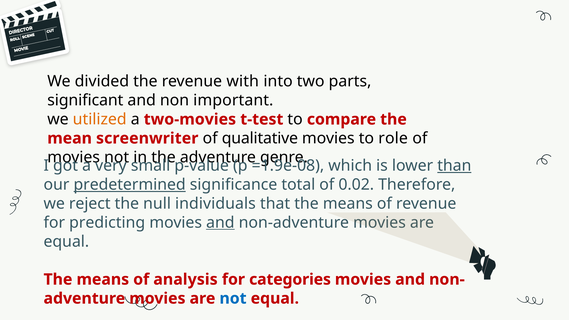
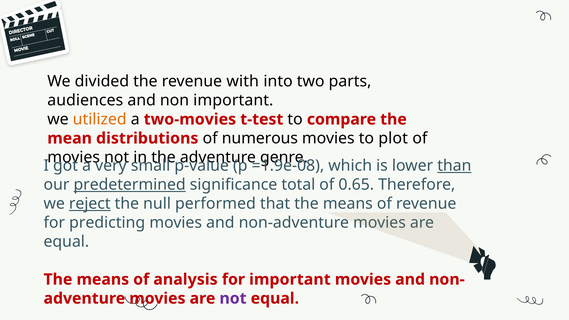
significant: significant -> audiences
screenwriter: screenwriter -> distributions
qualitative: qualitative -> numerous
role: role -> plot
0.02: 0.02 -> 0.65
reject underline: none -> present
individuals: individuals -> performed
and at (220, 223) underline: present -> none
for categories: categories -> important
not at (233, 298) colour: blue -> purple
